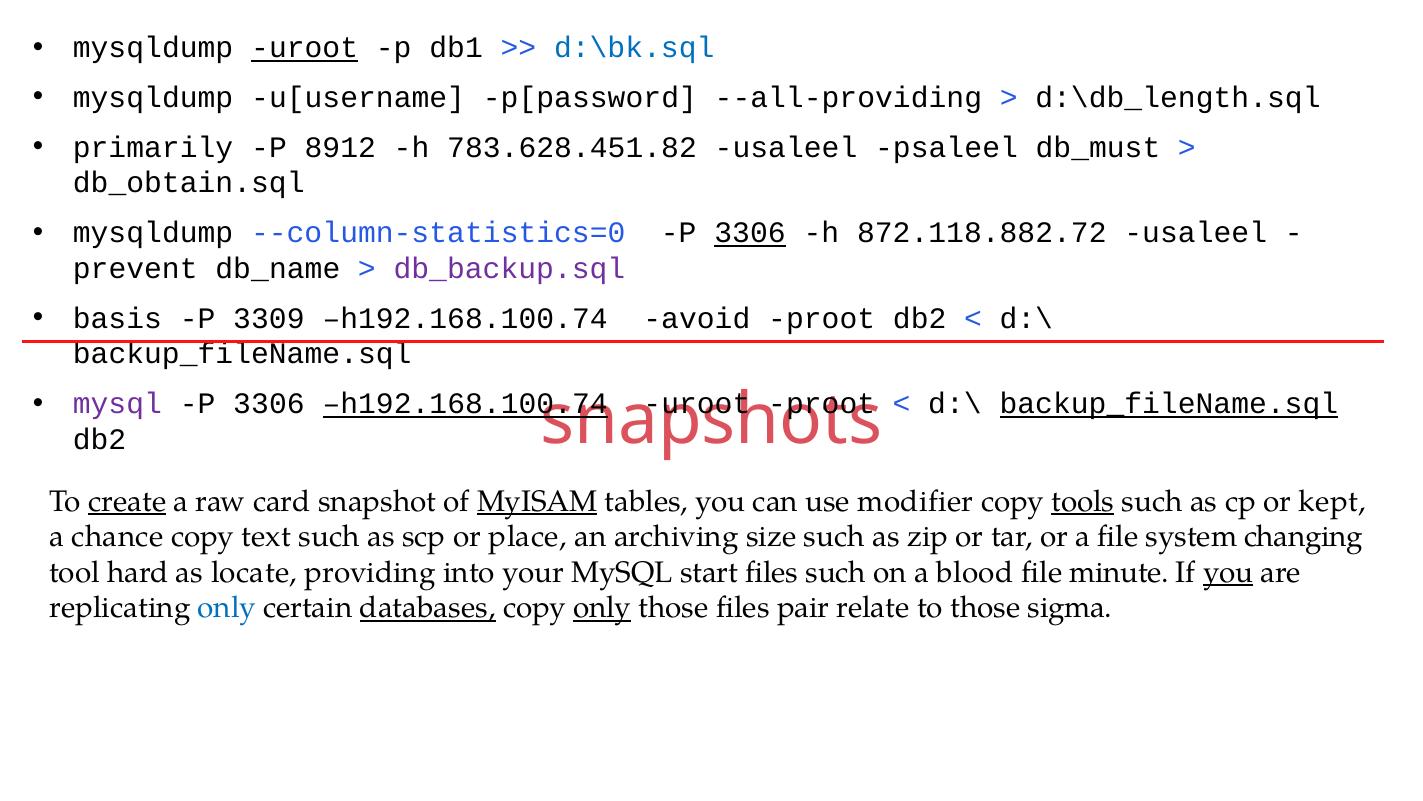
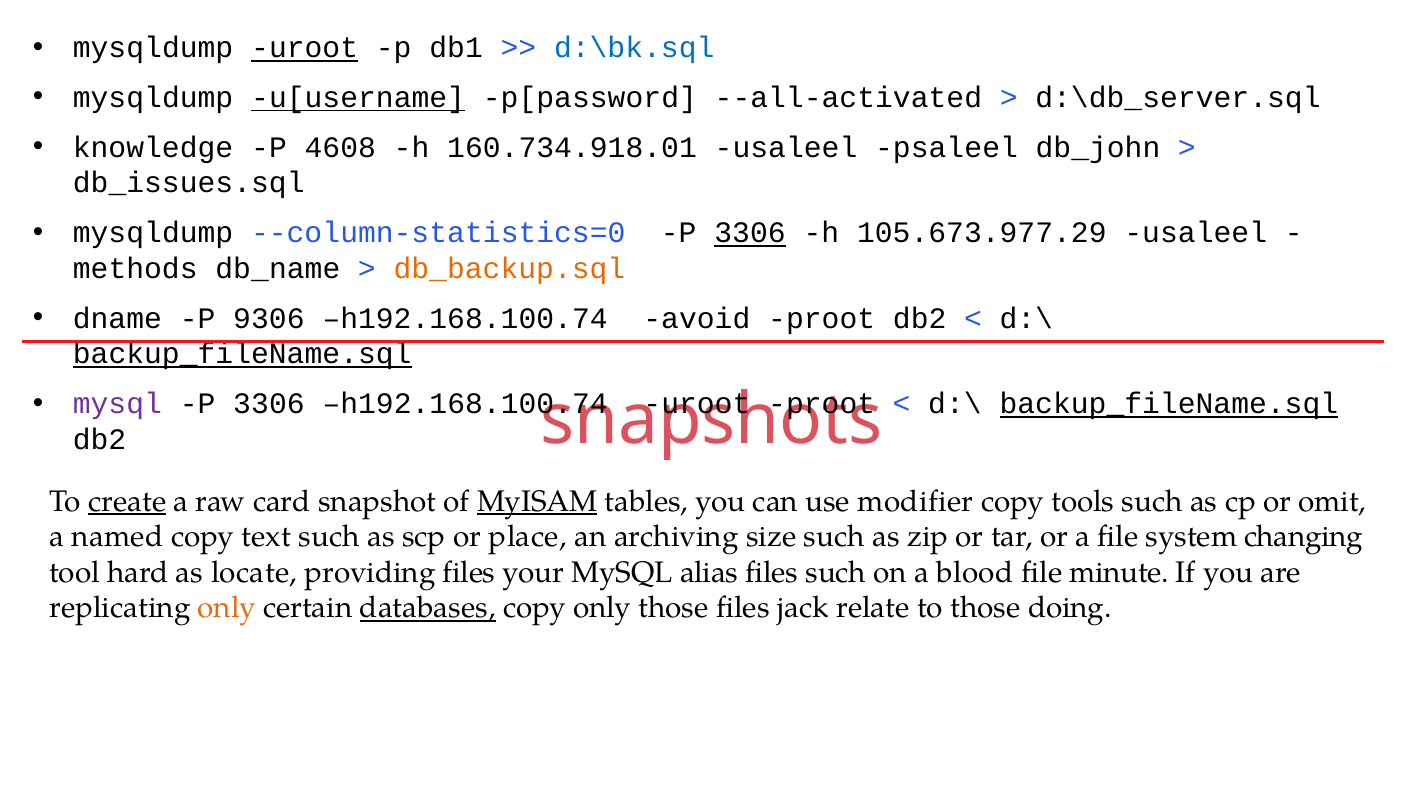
u[username underline: none -> present
--all-providing: --all-providing -> --all-activated
d:\db_length.sql: d:\db_length.sql -> d:\db_server.sql
primarily: primarily -> knowledge
8912: 8912 -> 4608
783.628.451.82: 783.628.451.82 -> 160.734.918.01
db_must: db_must -> db_john
db_obtain.sql: db_obtain.sql -> db_issues.sql
872.118.882.72: 872.118.882.72 -> 105.673.977.29
prevent: prevent -> methods
db_backup.sql colour: purple -> orange
basis: basis -> dname
3309: 3309 -> 9306
backup_fileName.sql at (242, 354) underline: none -> present
h192.168.100.74 at (465, 404) underline: present -> none
tools underline: present -> none
kept: kept -> omit
chance: chance -> named
providing into: into -> files
start: start -> alias
you at (1228, 572) underline: present -> none
only at (227, 608) colour: blue -> orange
only at (602, 608) underline: present -> none
pair: pair -> jack
sigma: sigma -> doing
